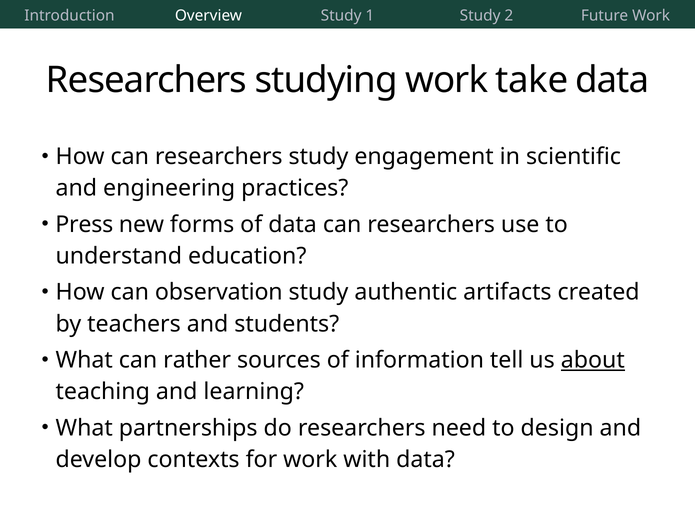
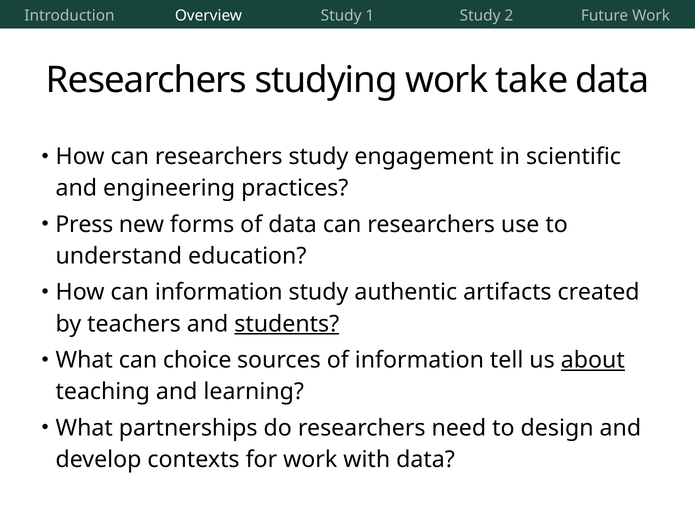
can observation: observation -> information
students underline: none -> present
rather: rather -> choice
